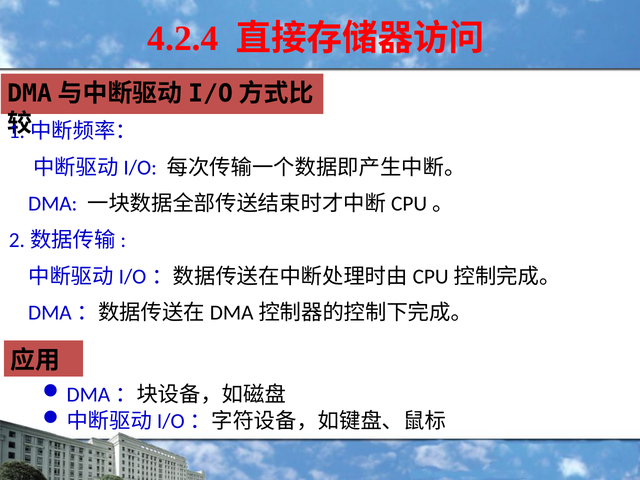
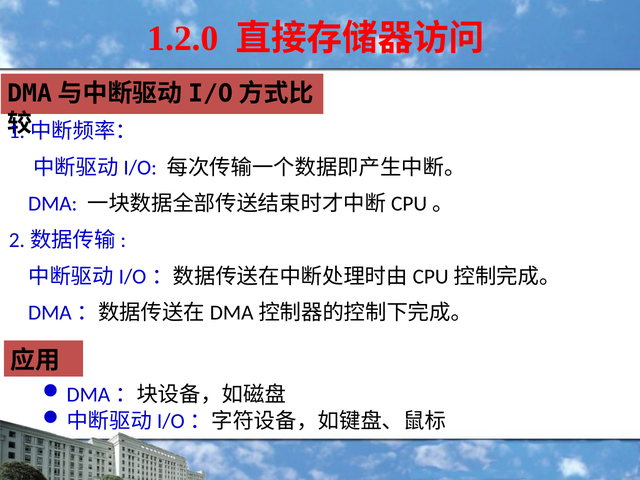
4.2.4: 4.2.4 -> 1.2.0
